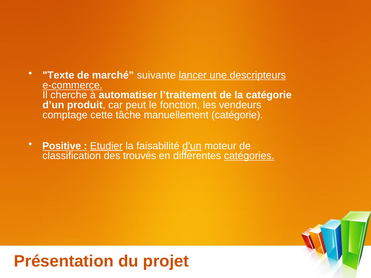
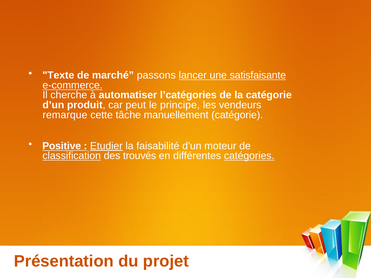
suivante: suivante -> passons
descripteurs: descripteurs -> satisfaisante
l’traitement: l’traitement -> l’catégories
fonction: fonction -> principe
comptage: comptage -> remarque
d'un underline: present -> none
classification underline: none -> present
